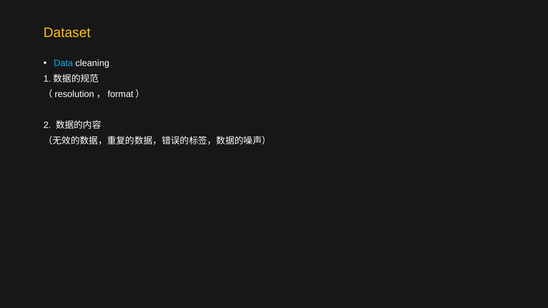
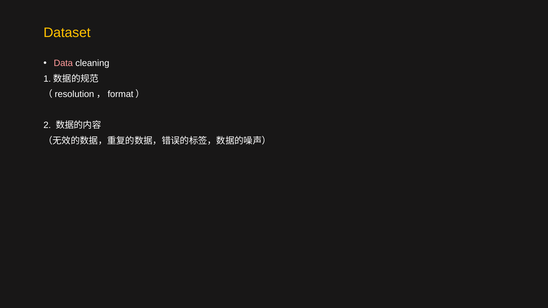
Data colour: light blue -> pink
